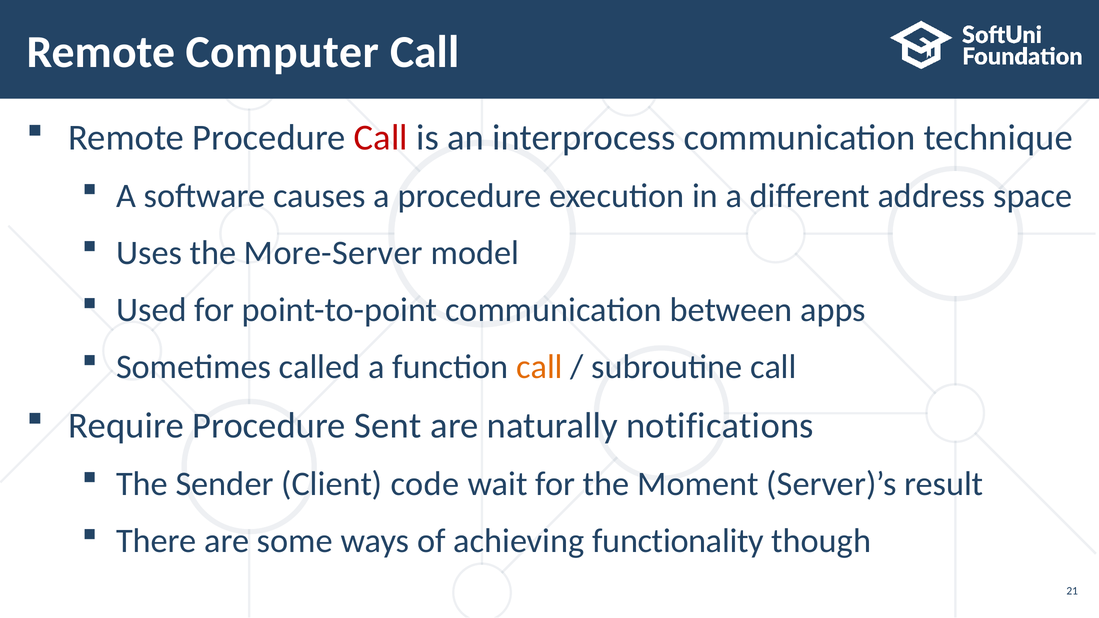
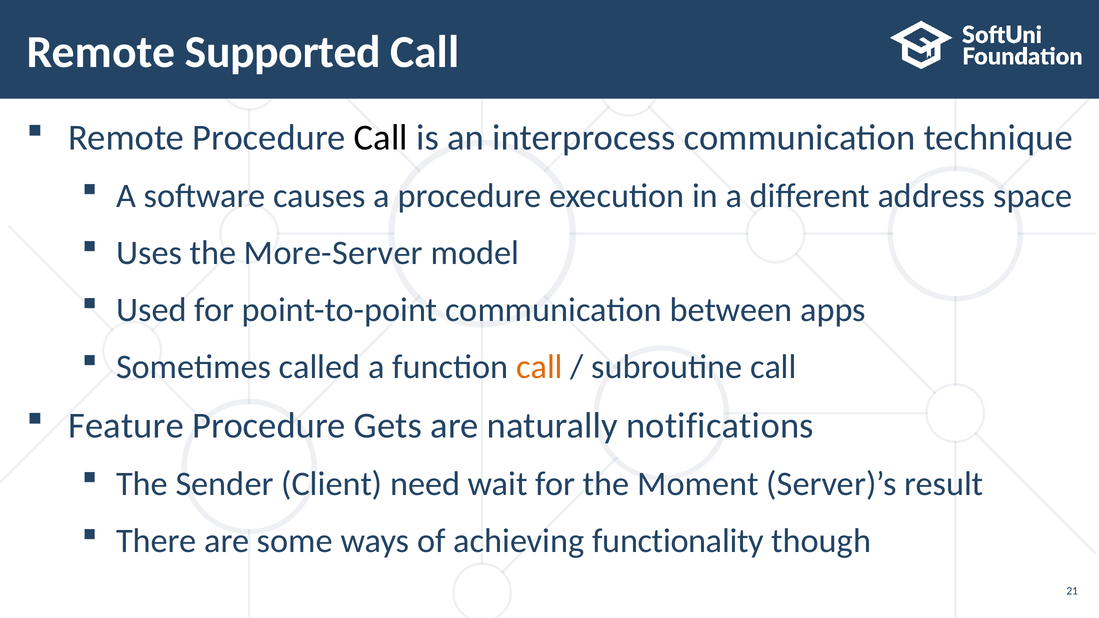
Computer: Computer -> Supported
Call at (381, 138) colour: red -> black
Require: Require -> Feature
Sent: Sent -> Gets
code: code -> need
